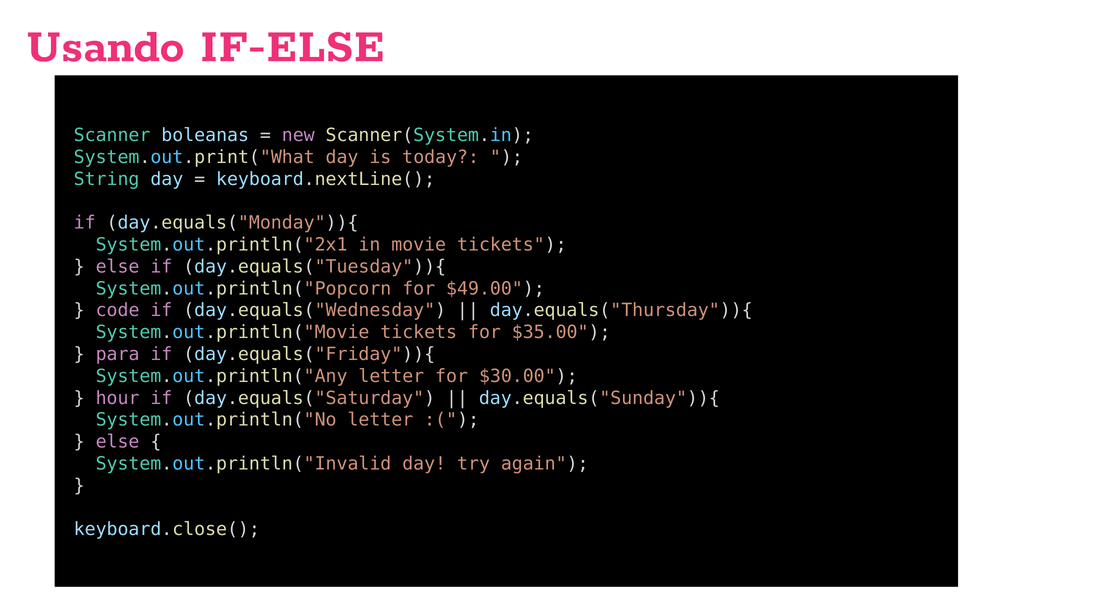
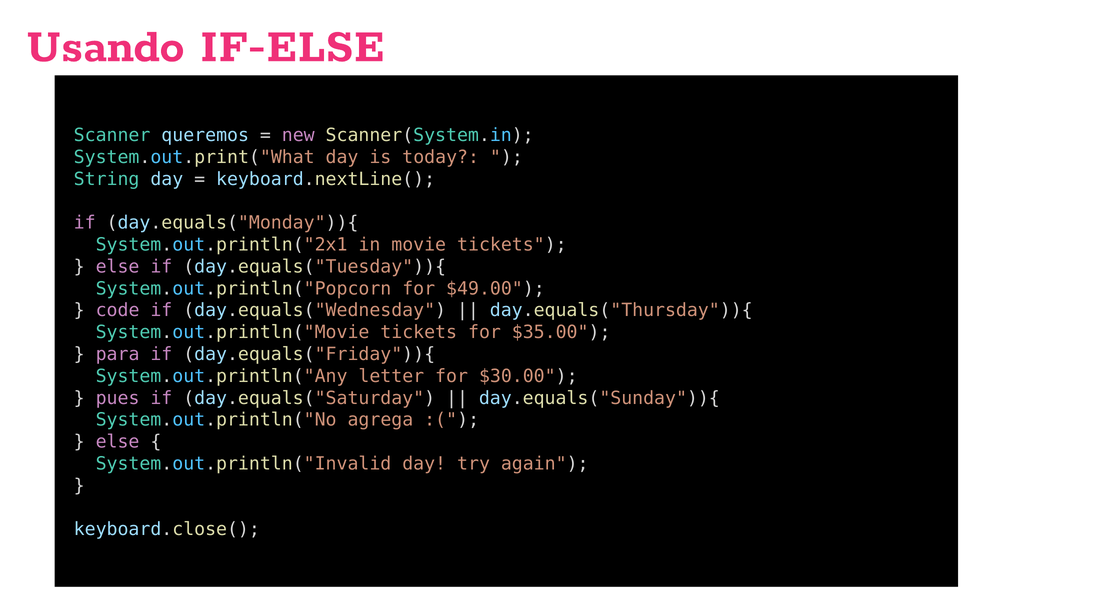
boleanas: boleanas -> queremos
hour: hour -> pues
System.out.println("No letter: letter -> agrega
